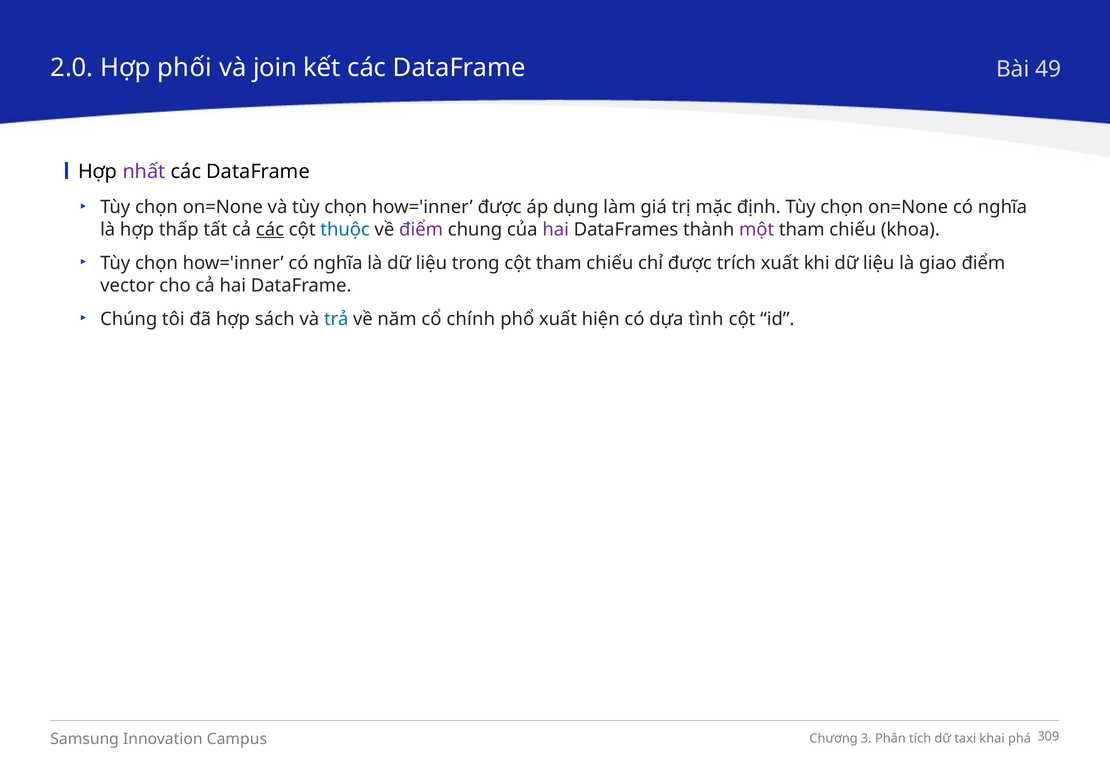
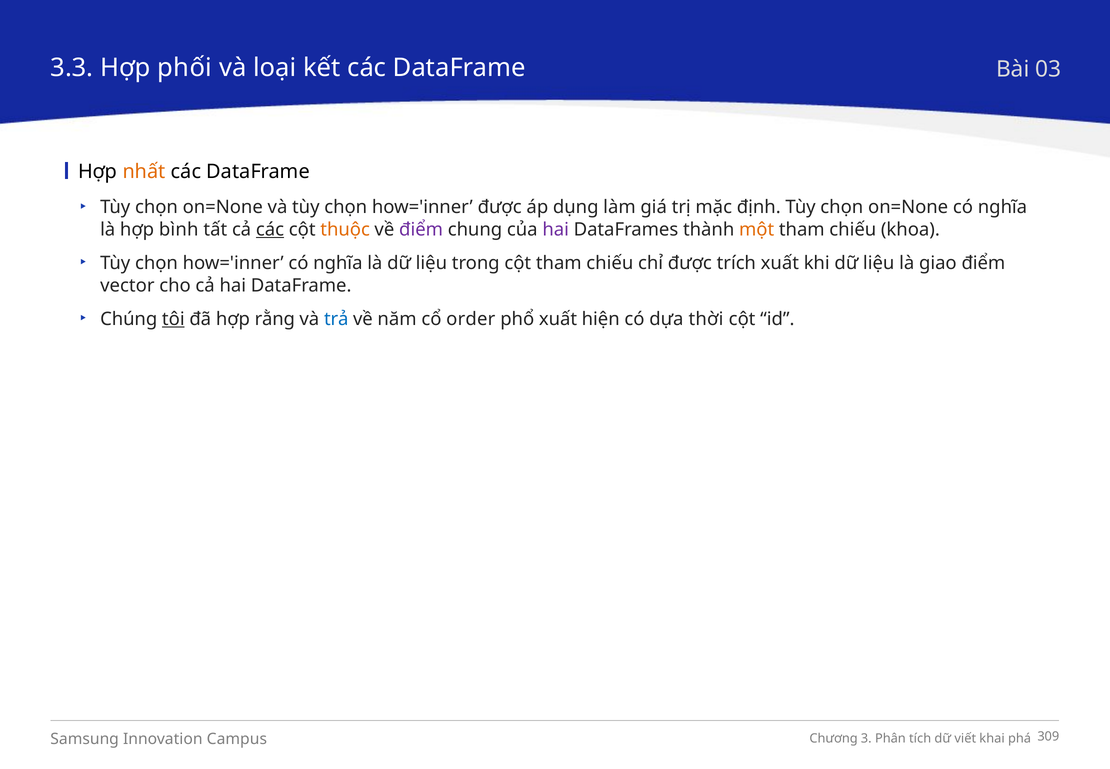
2.0: 2.0 -> 3.3
join: join -> loại
49: 49 -> 03
nhất colour: purple -> orange
thấp: thấp -> bình
thuộc colour: blue -> orange
một colour: purple -> orange
tôi underline: none -> present
sách: sách -> rằng
chính: chính -> order
tình: tình -> thời
taxi: taxi -> viết
